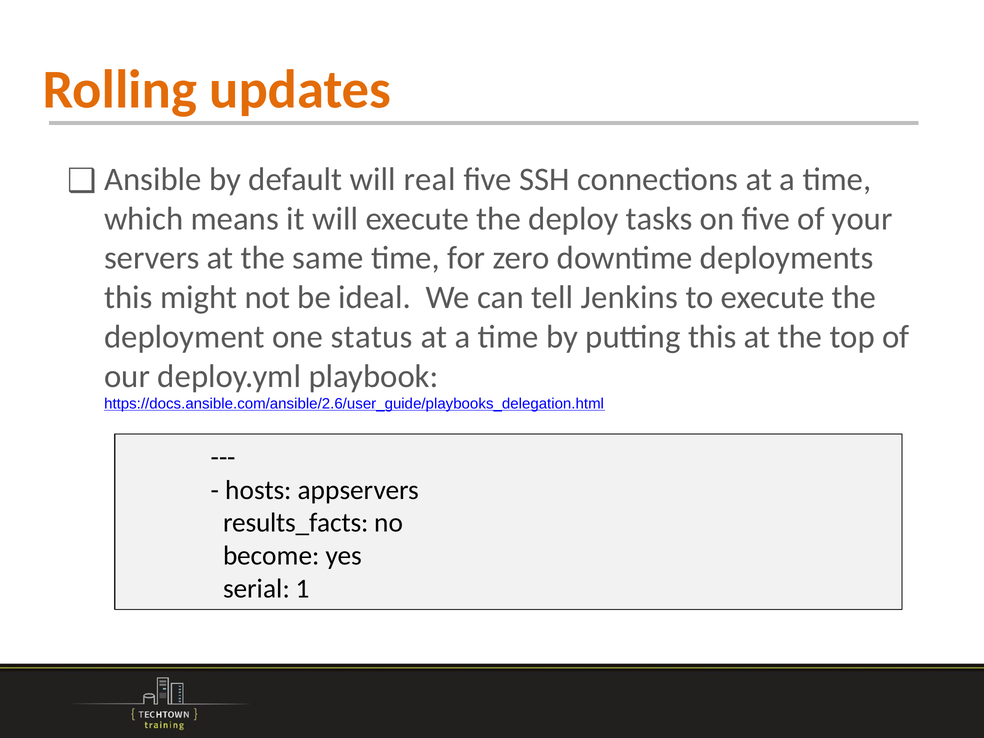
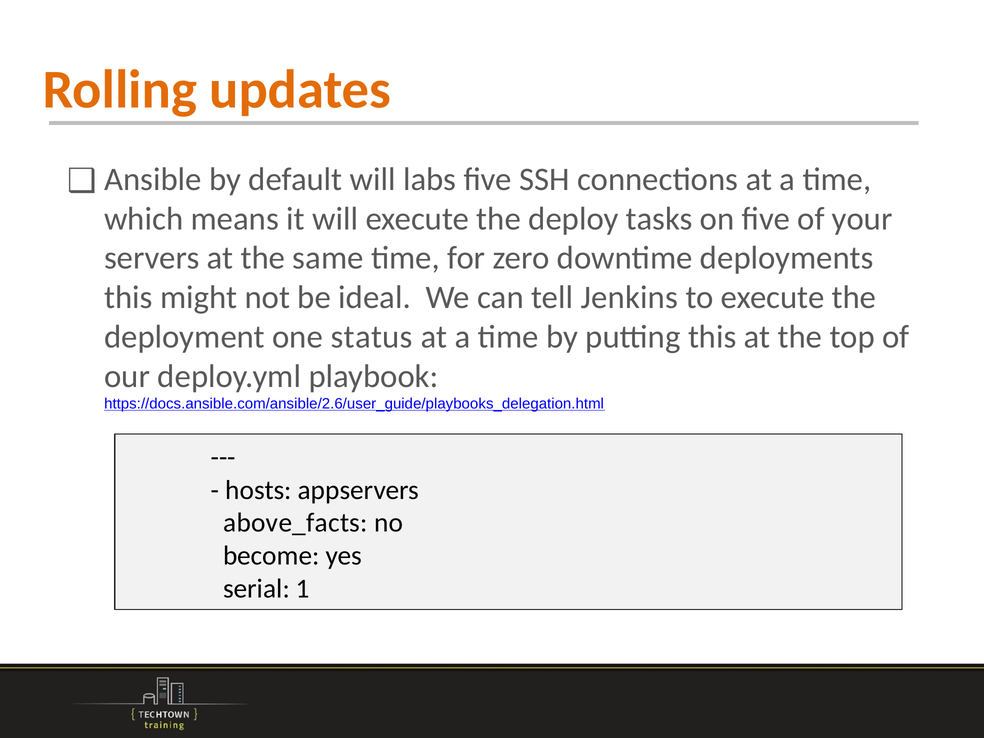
real: real -> labs
results_facts: results_facts -> above_facts
